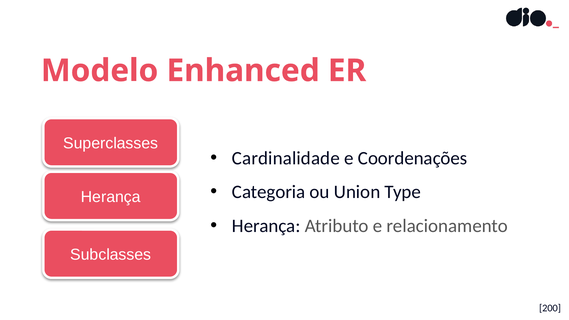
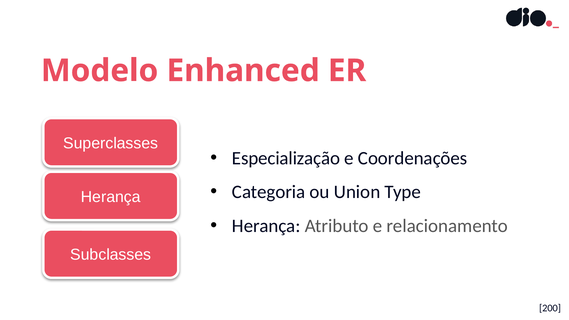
Cardinalidade: Cardinalidade -> Especialização
